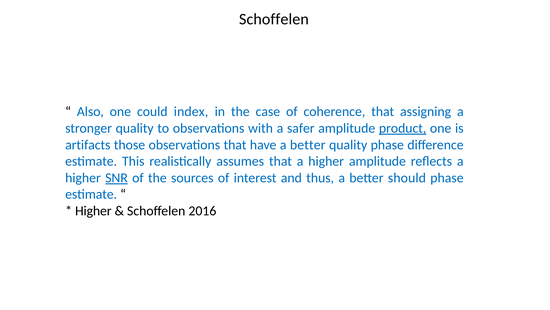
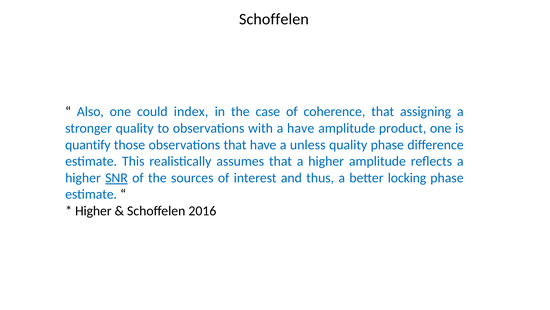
a safer: safer -> have
product underline: present -> none
artifacts: artifacts -> quantify
have a better: better -> unless
should: should -> locking
